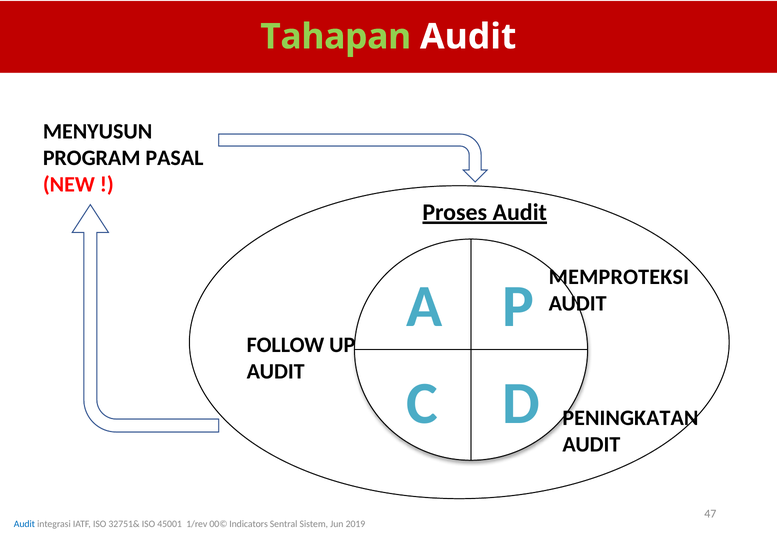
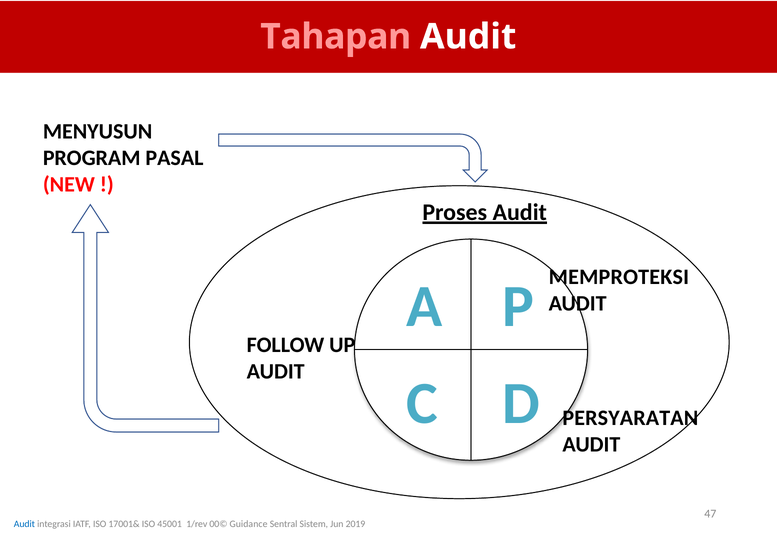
Tahapan colour: light green -> pink
PENINGKATAN: PENINGKATAN -> PERSYARATAN
32751&: 32751& -> 17001&
Indicators: Indicators -> Guidance
